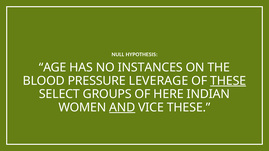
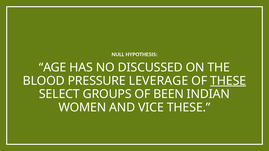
INSTANCES: INSTANCES -> DISCUSSED
HERE: HERE -> BEEN
AND underline: present -> none
